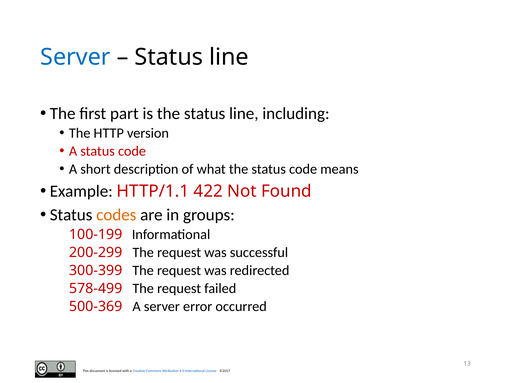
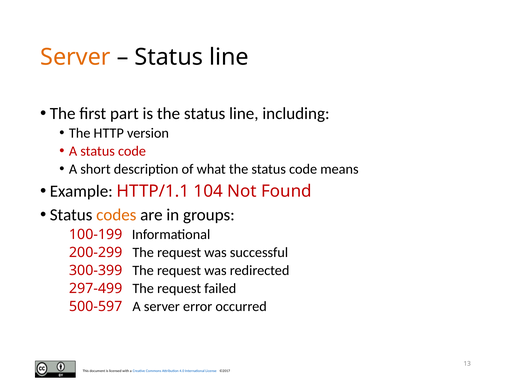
Server at (75, 57) colour: blue -> orange
422: 422 -> 104
578-499: 578-499 -> 297-499
500-369: 500-369 -> 500-597
